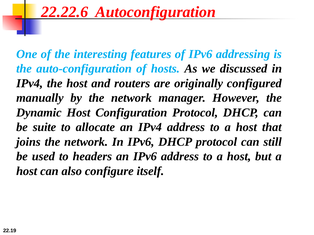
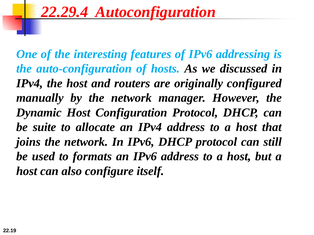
22.22.6: 22.22.6 -> 22.29.4
headers: headers -> formats
